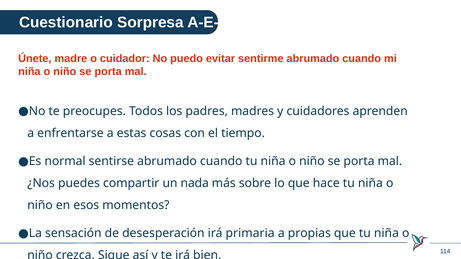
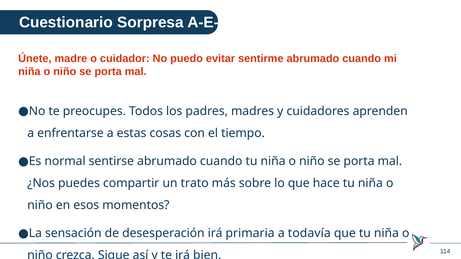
nada: nada -> trato
propias: propias -> todavía
